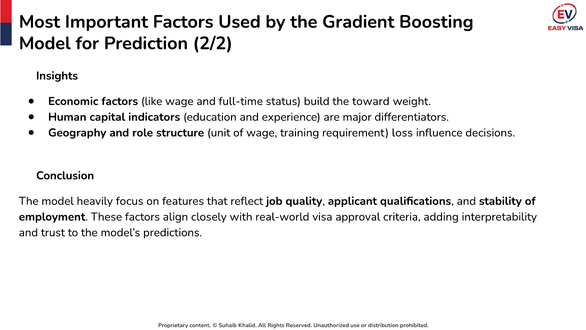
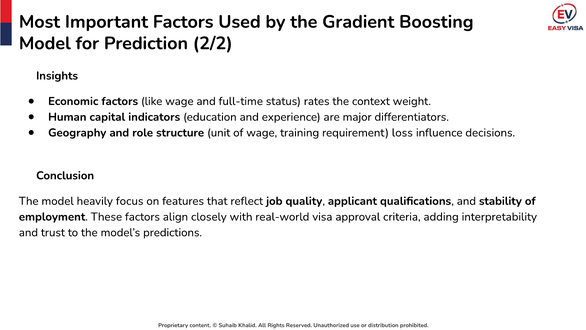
build: build -> rates
toward: toward -> context
